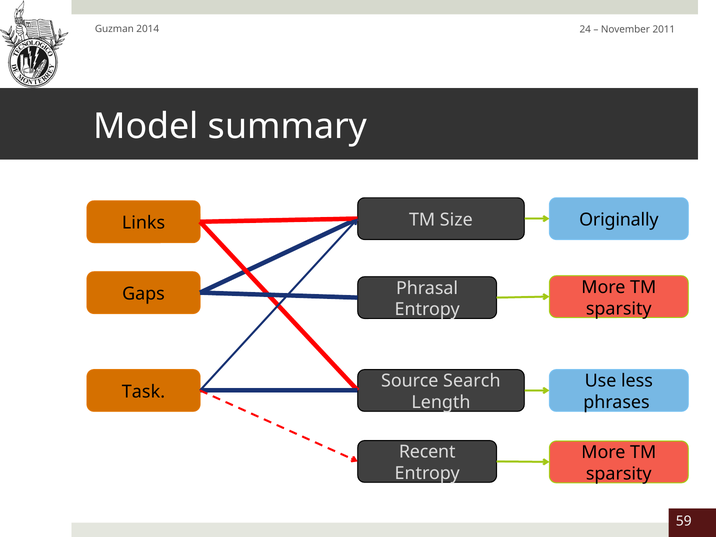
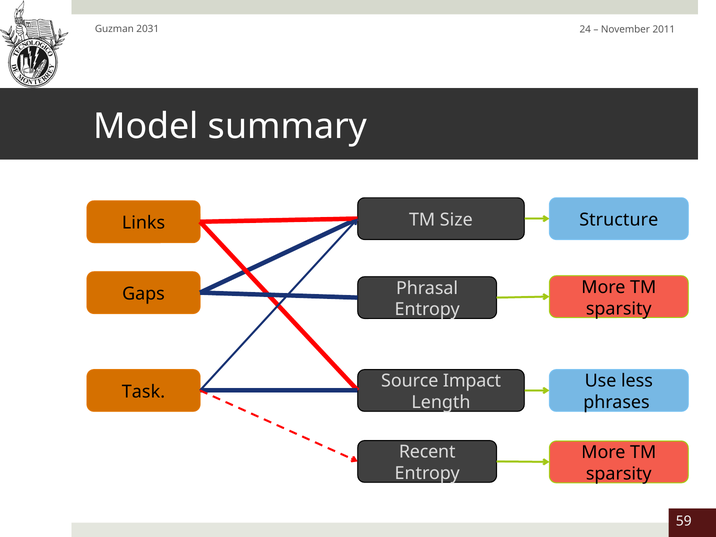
2014: 2014 -> 2031
Originally: Originally -> Structure
Search: Search -> Impact
